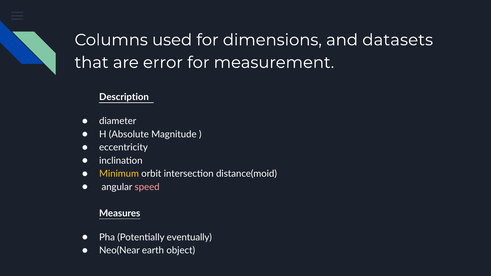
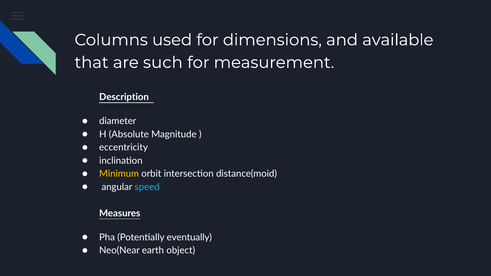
datasets: datasets -> available
error: error -> such
speed colour: pink -> light blue
